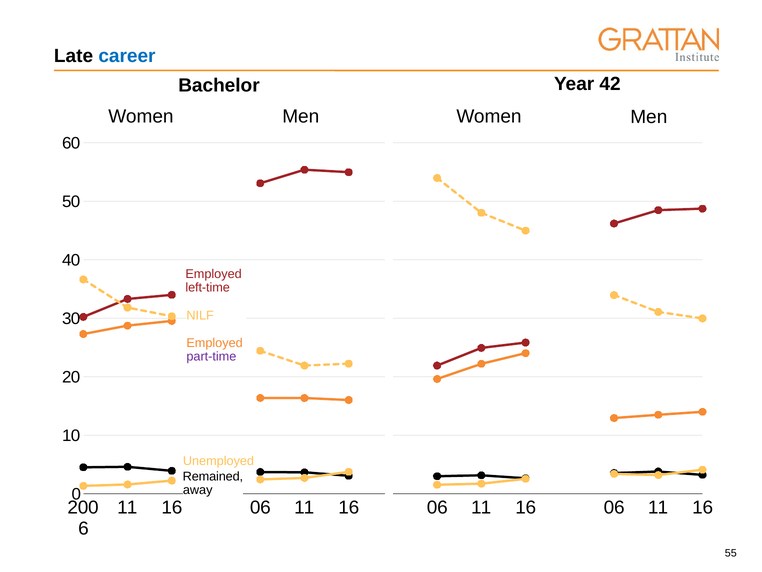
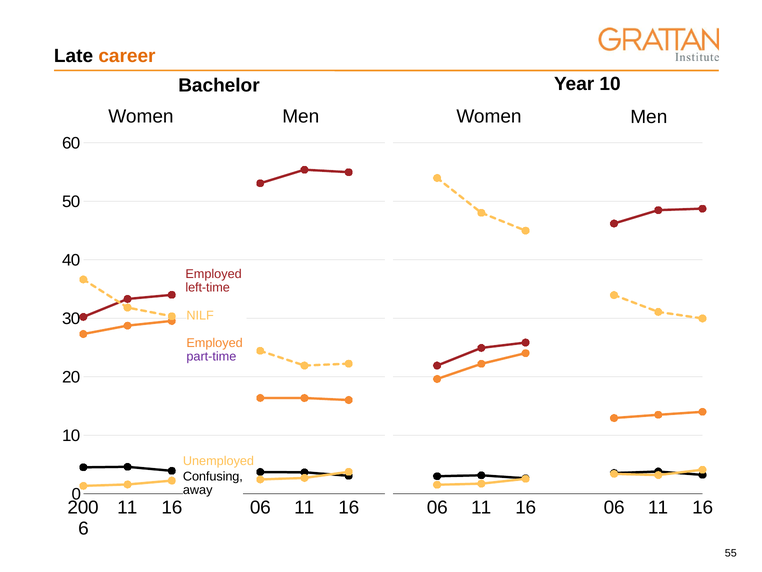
career colour: blue -> orange
Year 42: 42 -> 10
Remained: Remained -> Confusing
